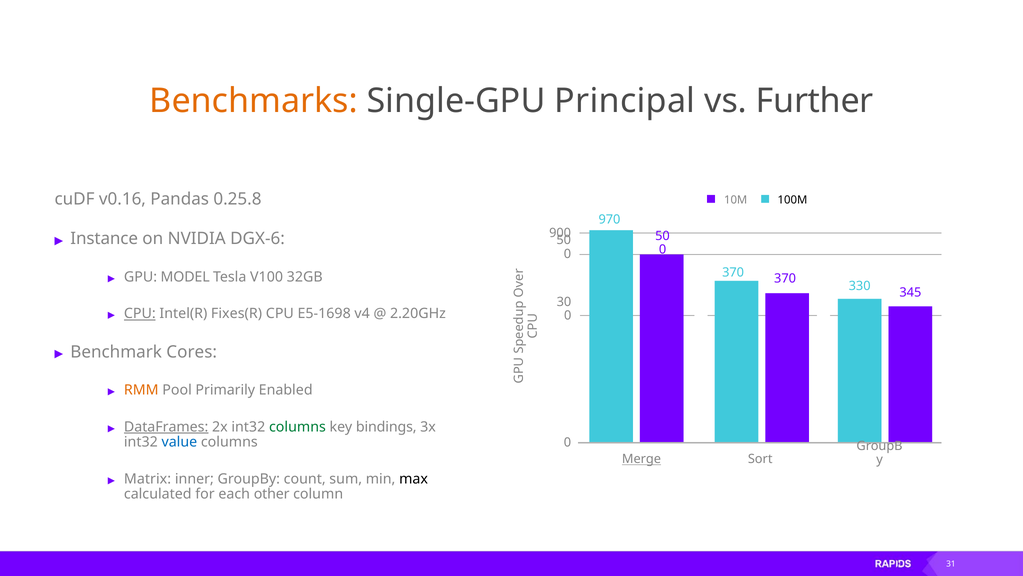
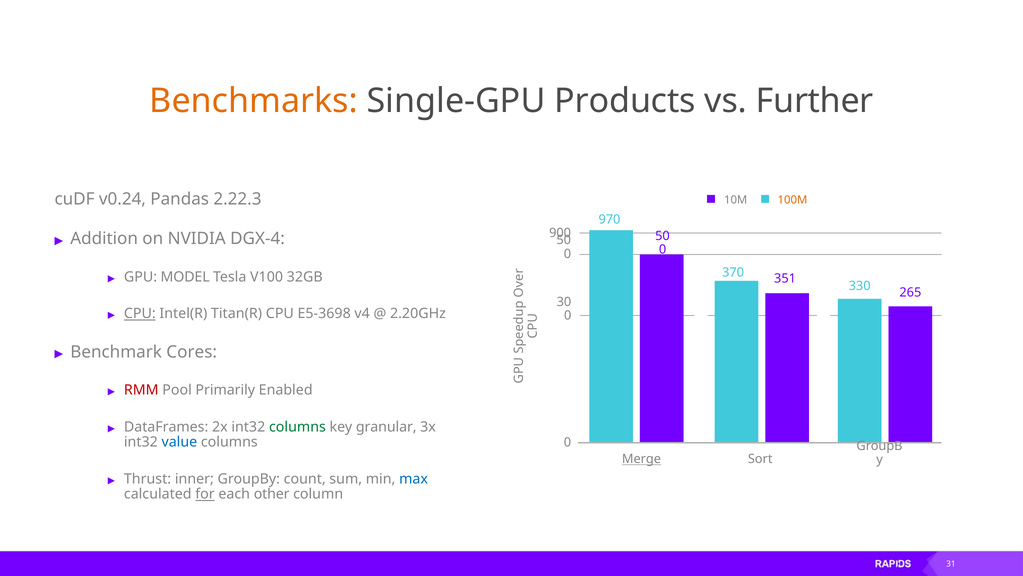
Principal: Principal -> Products
v0.16: v0.16 -> v0.24
0.25.8: 0.25.8 -> 2.22.3
100M colour: black -> orange
Instance: Instance -> Addition
DGX-6: DGX-6 -> DGX-4
370 370: 370 -> 351
345: 345 -> 265
Fixes(R: Fixes(R -> Titan(R
E5-1698: E5-1698 -> E5-3698
RMM colour: orange -> red
DataFrames underline: present -> none
bindings: bindings -> granular
Matrix: Matrix -> Thrust
max colour: black -> blue
for underline: none -> present
